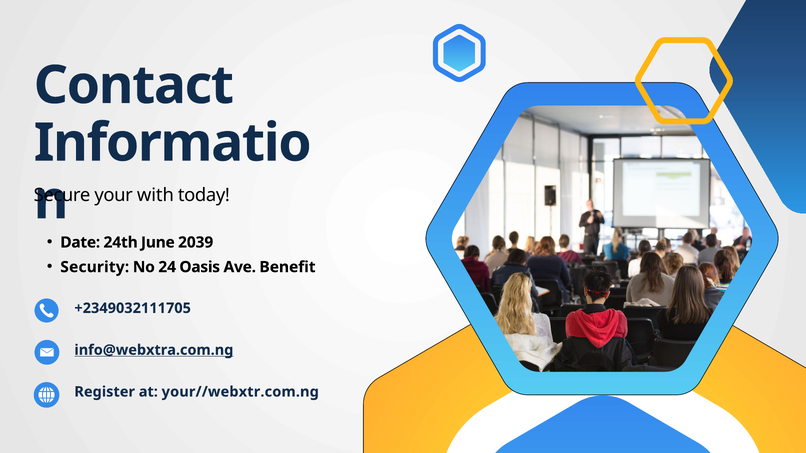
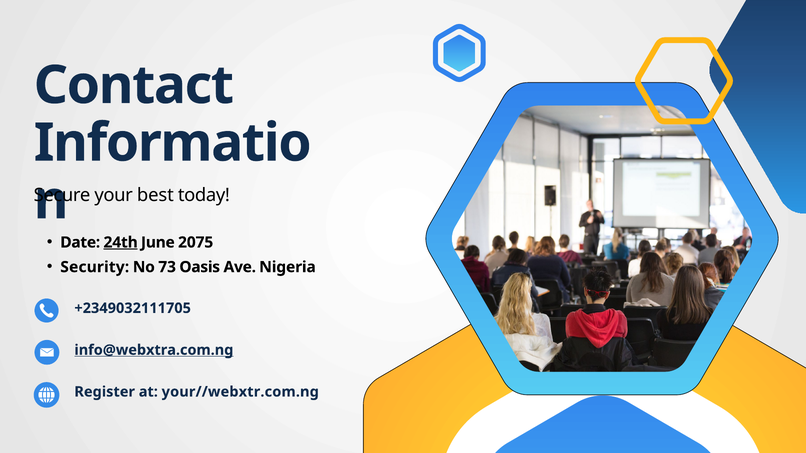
with: with -> best
24th underline: none -> present
2039: 2039 -> 2075
24: 24 -> 73
Benefit: Benefit -> Nigeria
